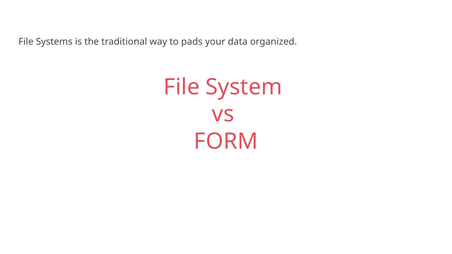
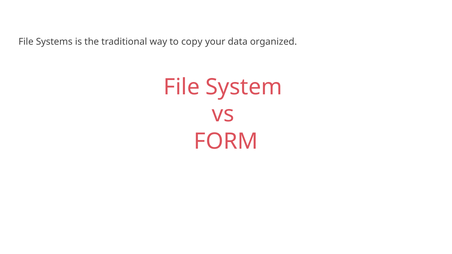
pads: pads -> copy
